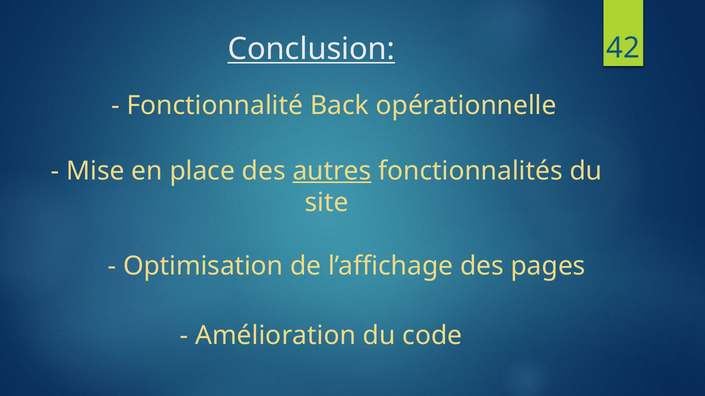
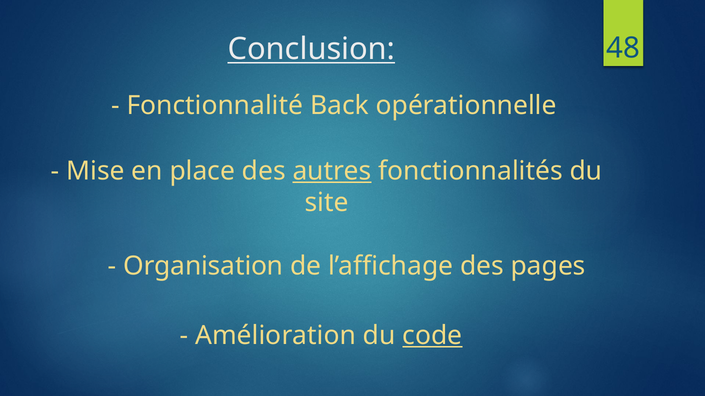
42: 42 -> 48
Optimisation: Optimisation -> Organisation
code underline: none -> present
